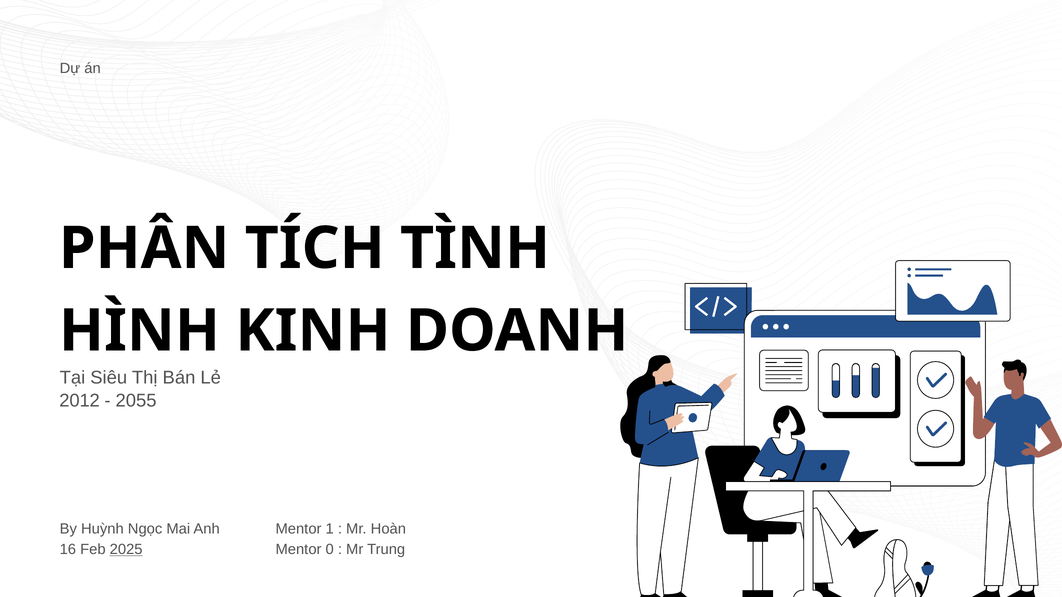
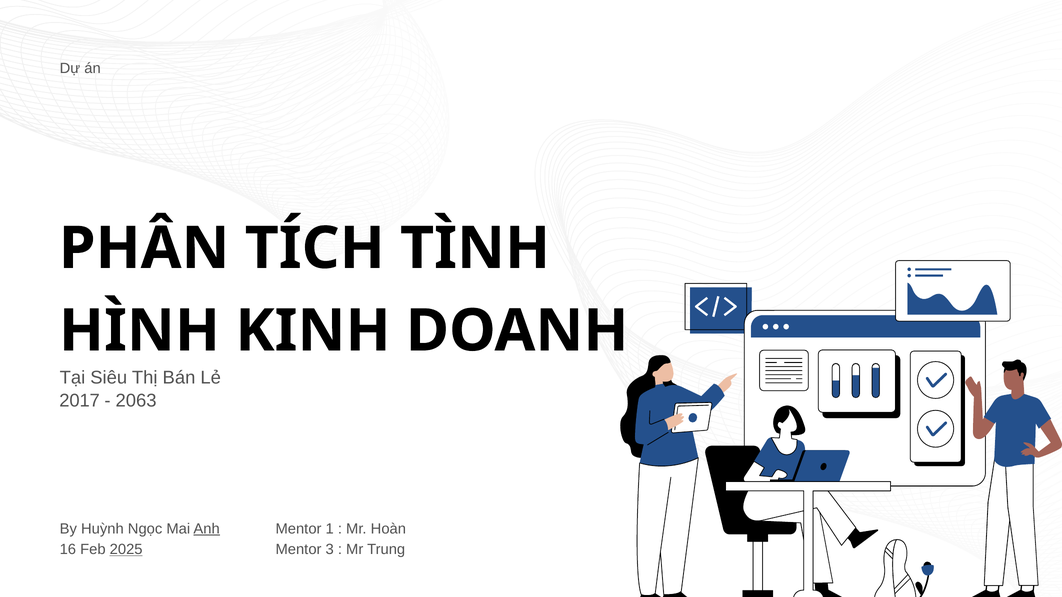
2012: 2012 -> 2017
2055: 2055 -> 2063
Anh underline: none -> present
0: 0 -> 3
